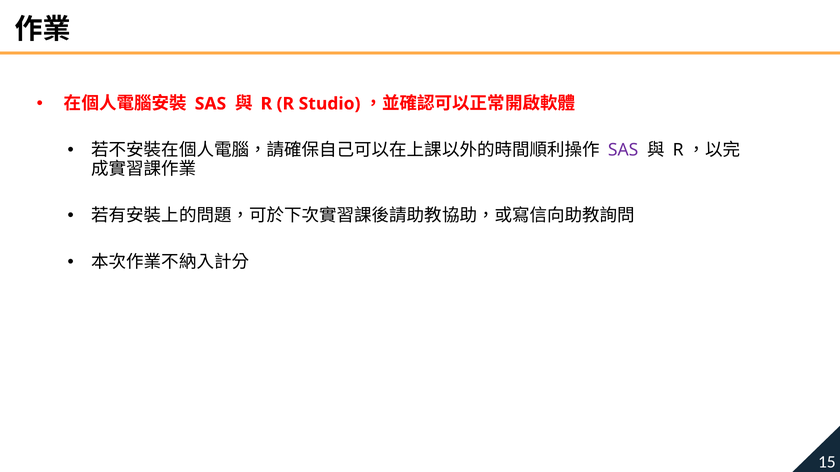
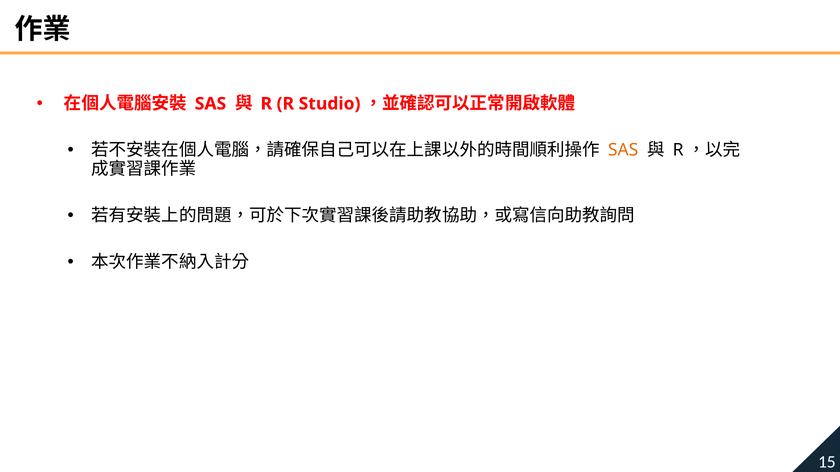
SAS at (623, 150) colour: purple -> orange
